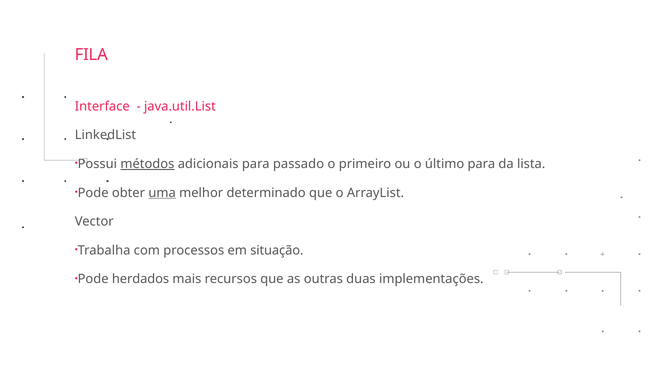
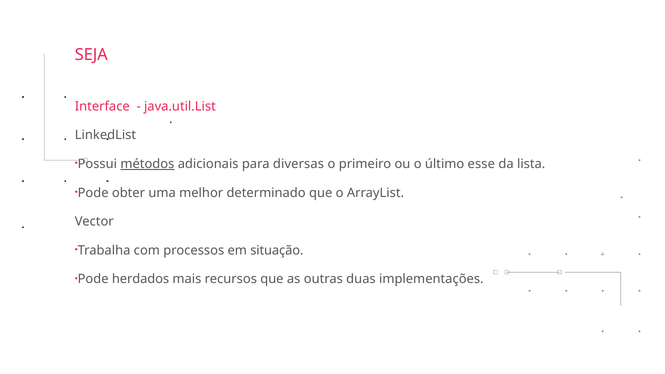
FILA: FILA -> SEJA
passado: passado -> diversas
último para: para -> esse
uma underline: present -> none
